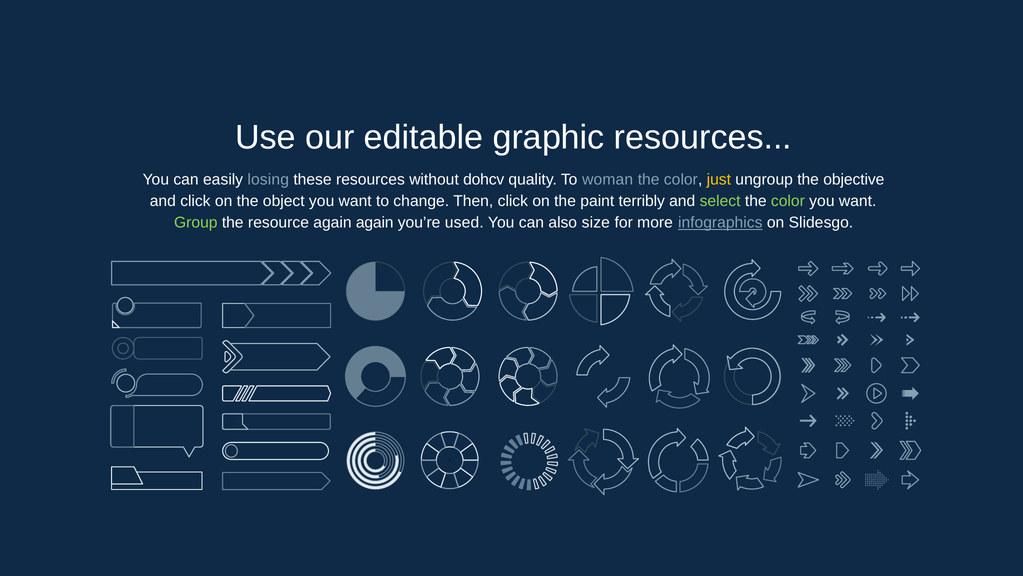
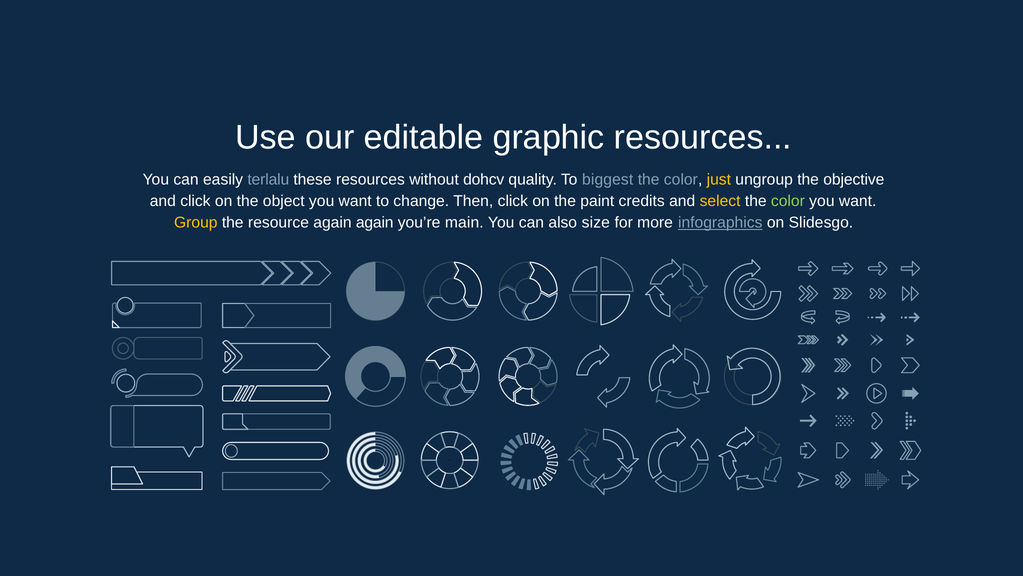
losing: losing -> terlalu
woman: woman -> biggest
terribly: terribly -> credits
select colour: light green -> yellow
Group colour: light green -> yellow
used: used -> main
